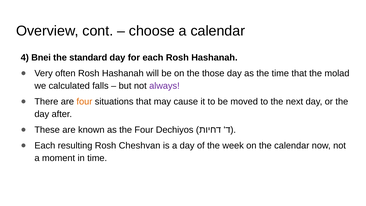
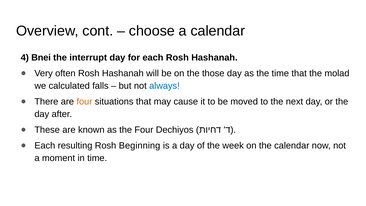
standard: standard -> interrupt
always colour: purple -> blue
Cheshvan: Cheshvan -> Beginning
